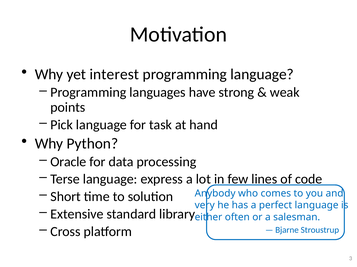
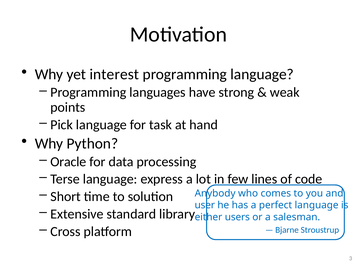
very: very -> user
often: often -> users
